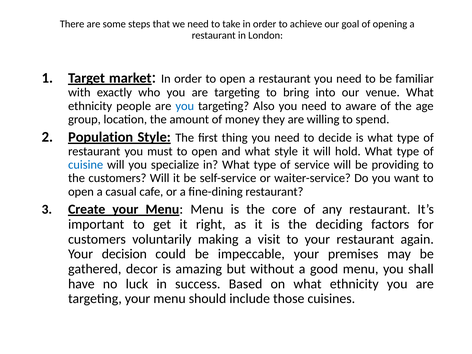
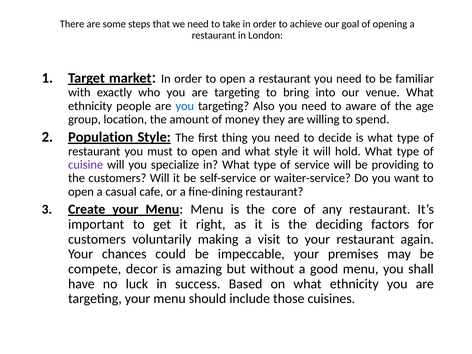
cuisine colour: blue -> purple
decision: decision -> chances
gathered: gathered -> compete
